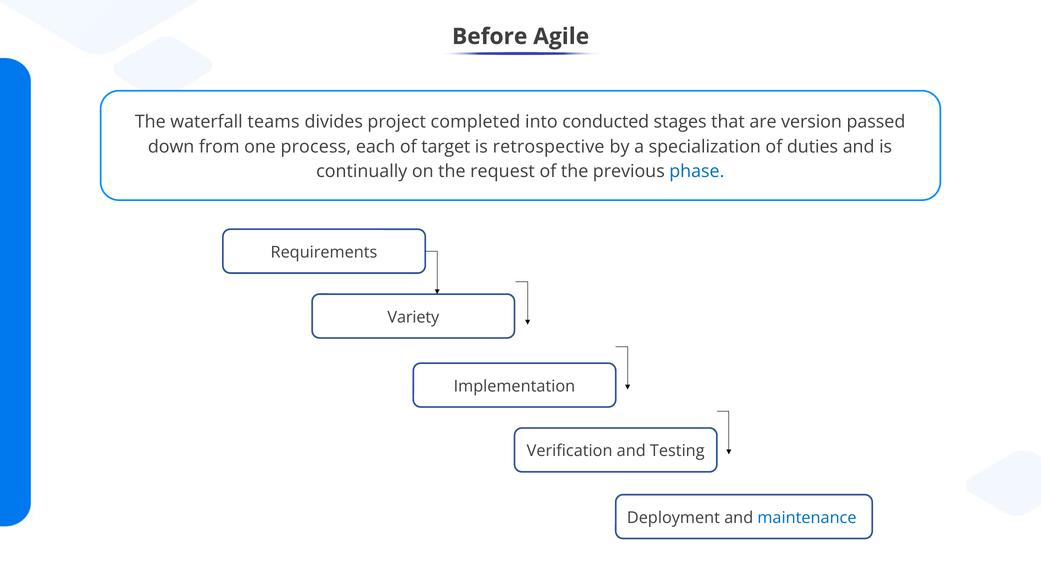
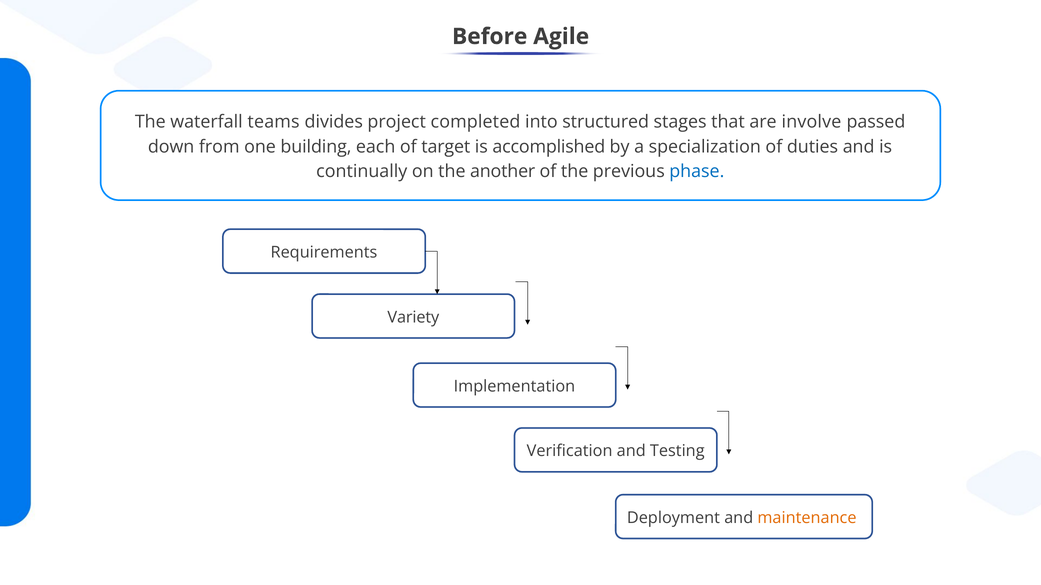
conducted: conducted -> structured
version: version -> involve
process: process -> building
retrospective: retrospective -> accomplished
request: request -> another
maintenance colour: blue -> orange
